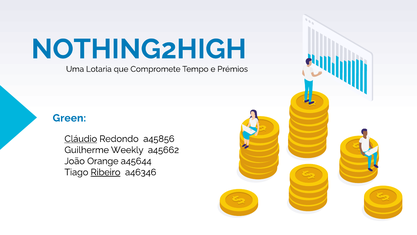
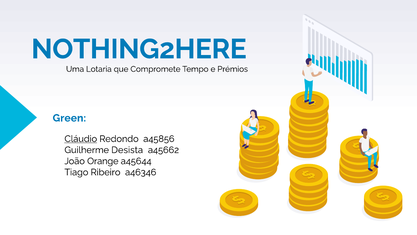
NOTHING2HIGH: NOTHING2HIGH -> NOTHING2HERE
Weekly: Weekly -> Desista
Ribeiro underline: present -> none
